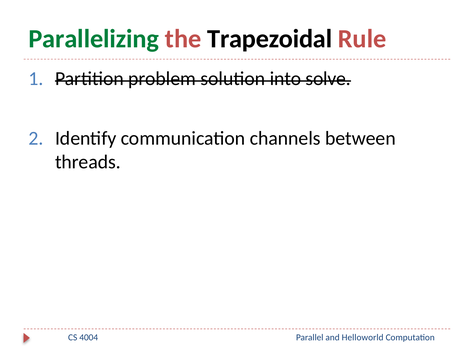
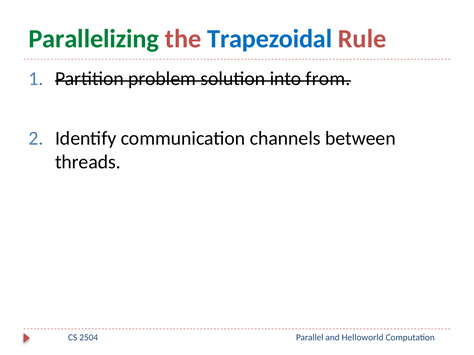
Trapezoidal colour: black -> blue
solve: solve -> from
4004: 4004 -> 2504
